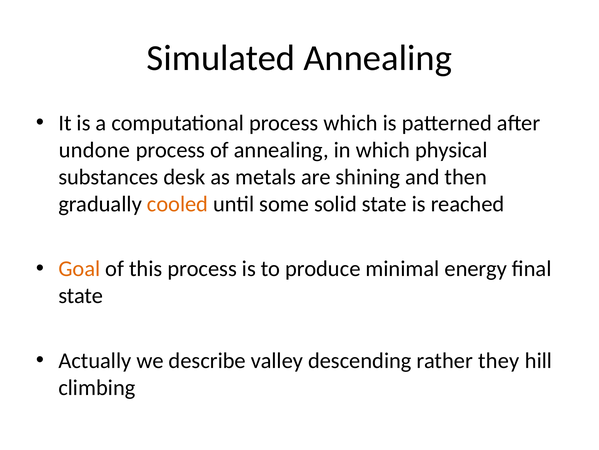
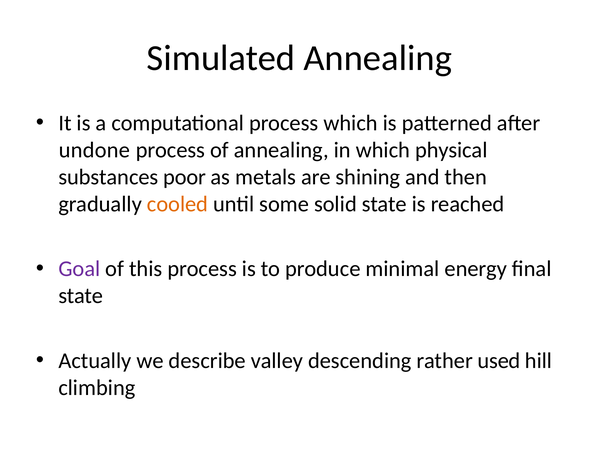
desk: desk -> poor
Goal colour: orange -> purple
they: they -> used
